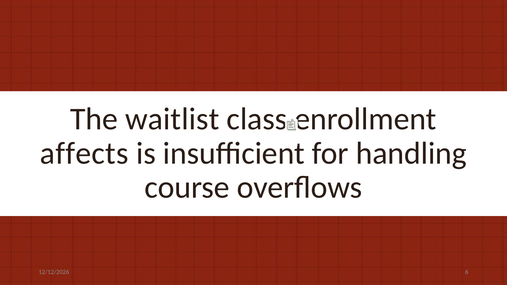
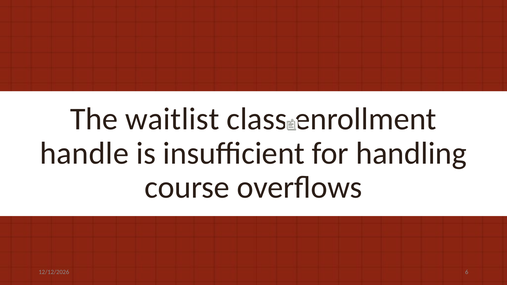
affects: affects -> handle
